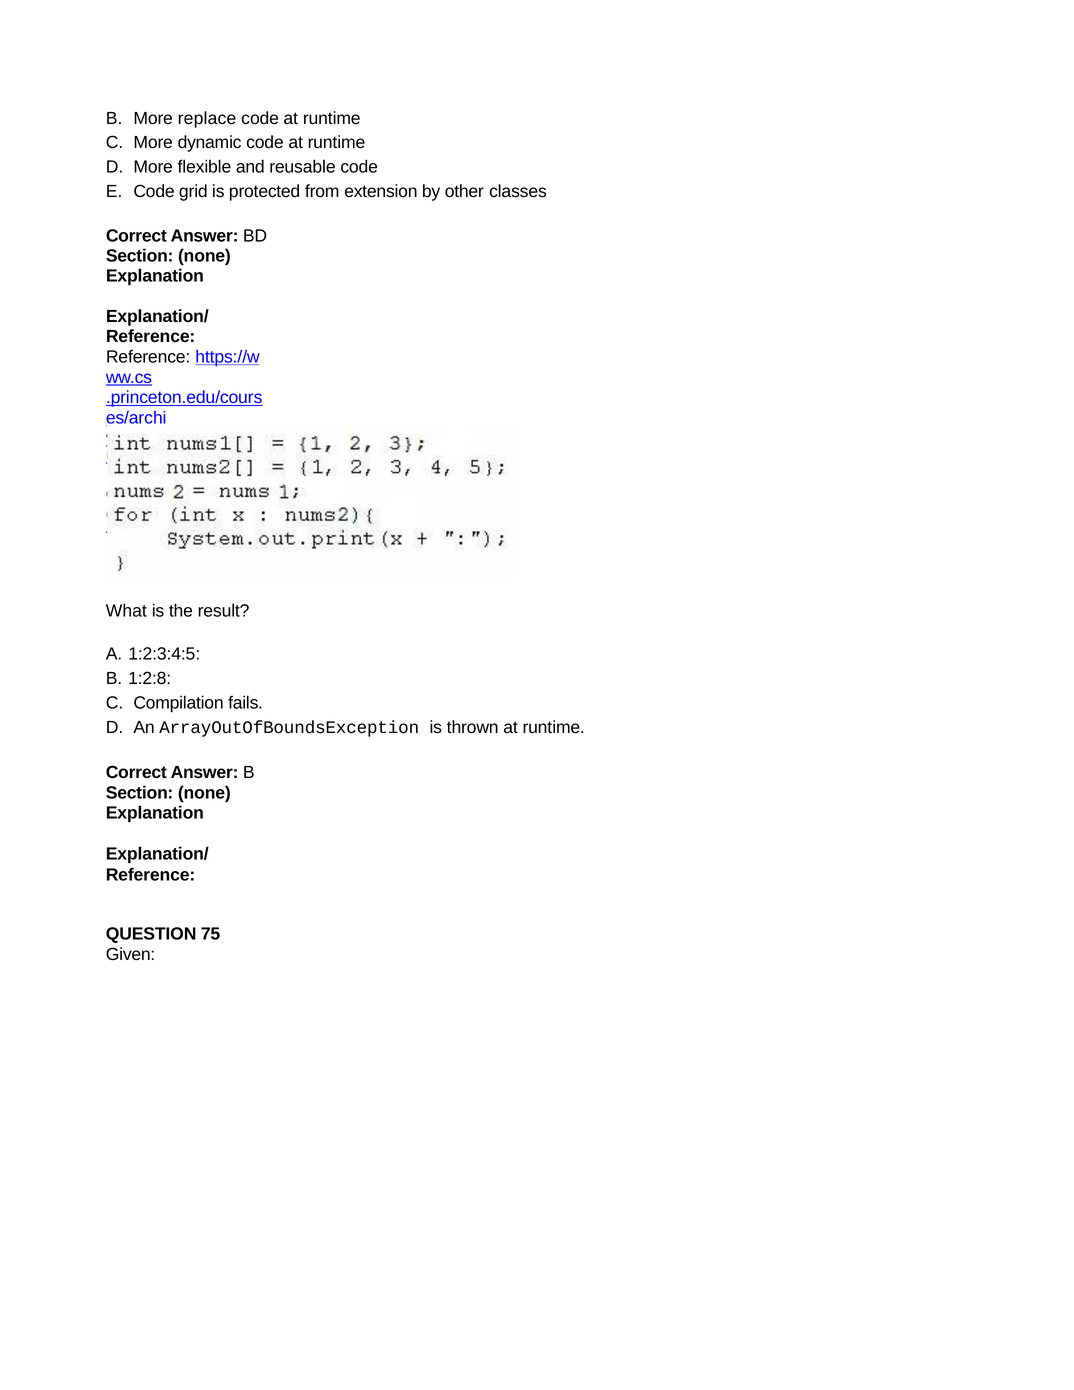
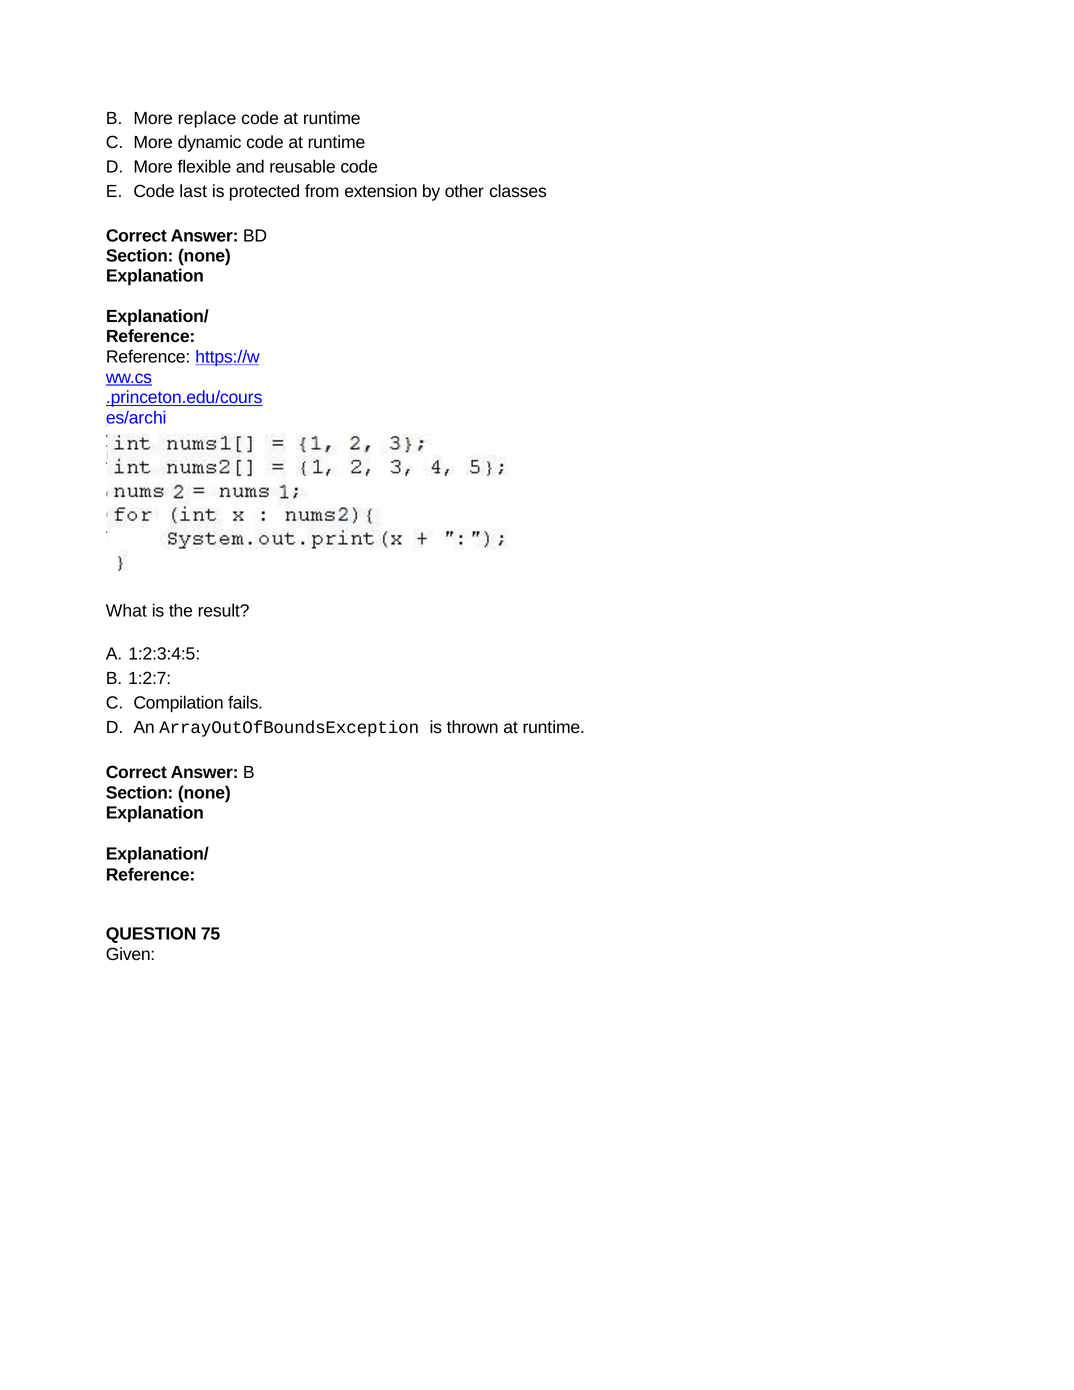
grid: grid -> last
1:2:8: 1:2:8 -> 1:2:7
